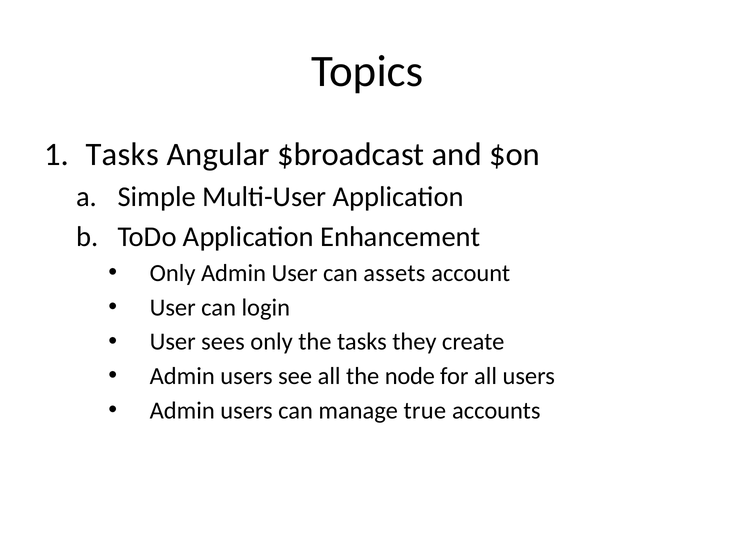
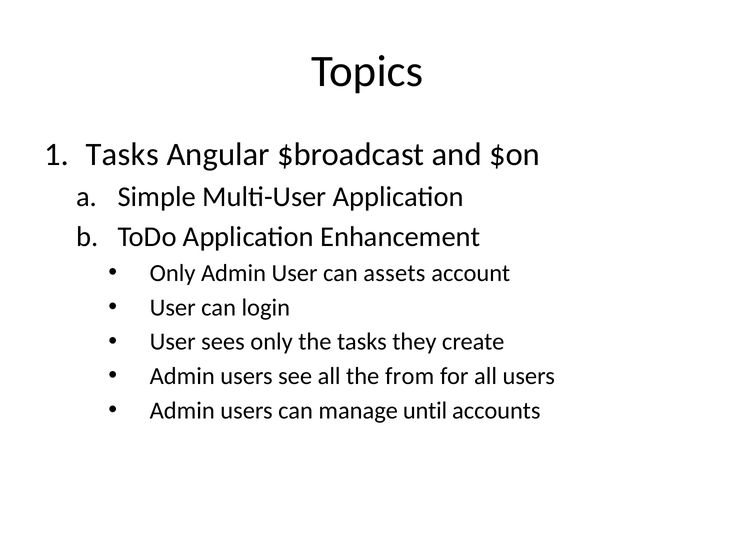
node: node -> from
true: true -> until
